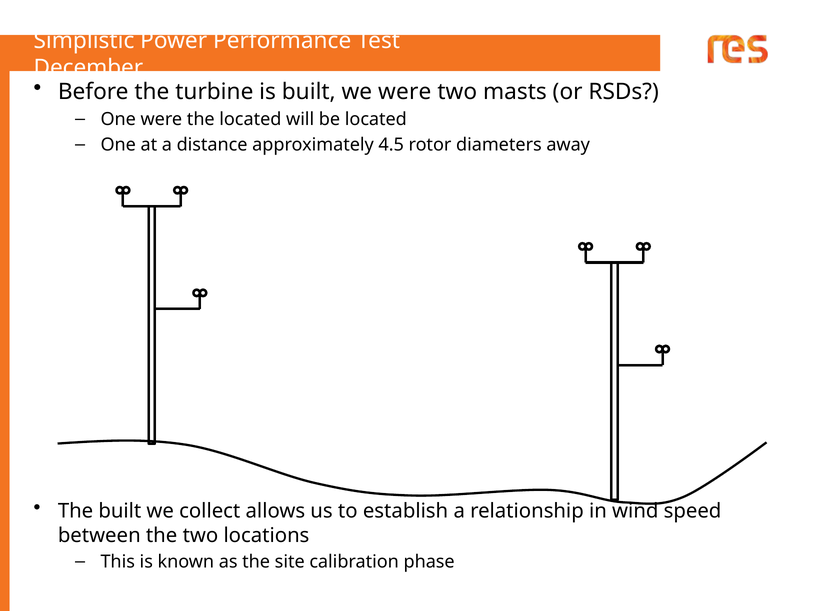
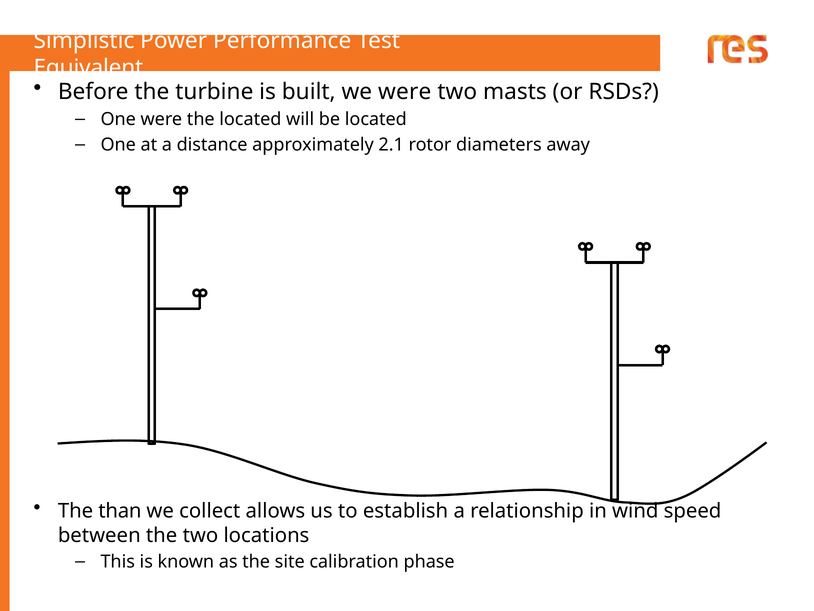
December: December -> Equivalent
4.5: 4.5 -> 2.1
The built: built -> than
